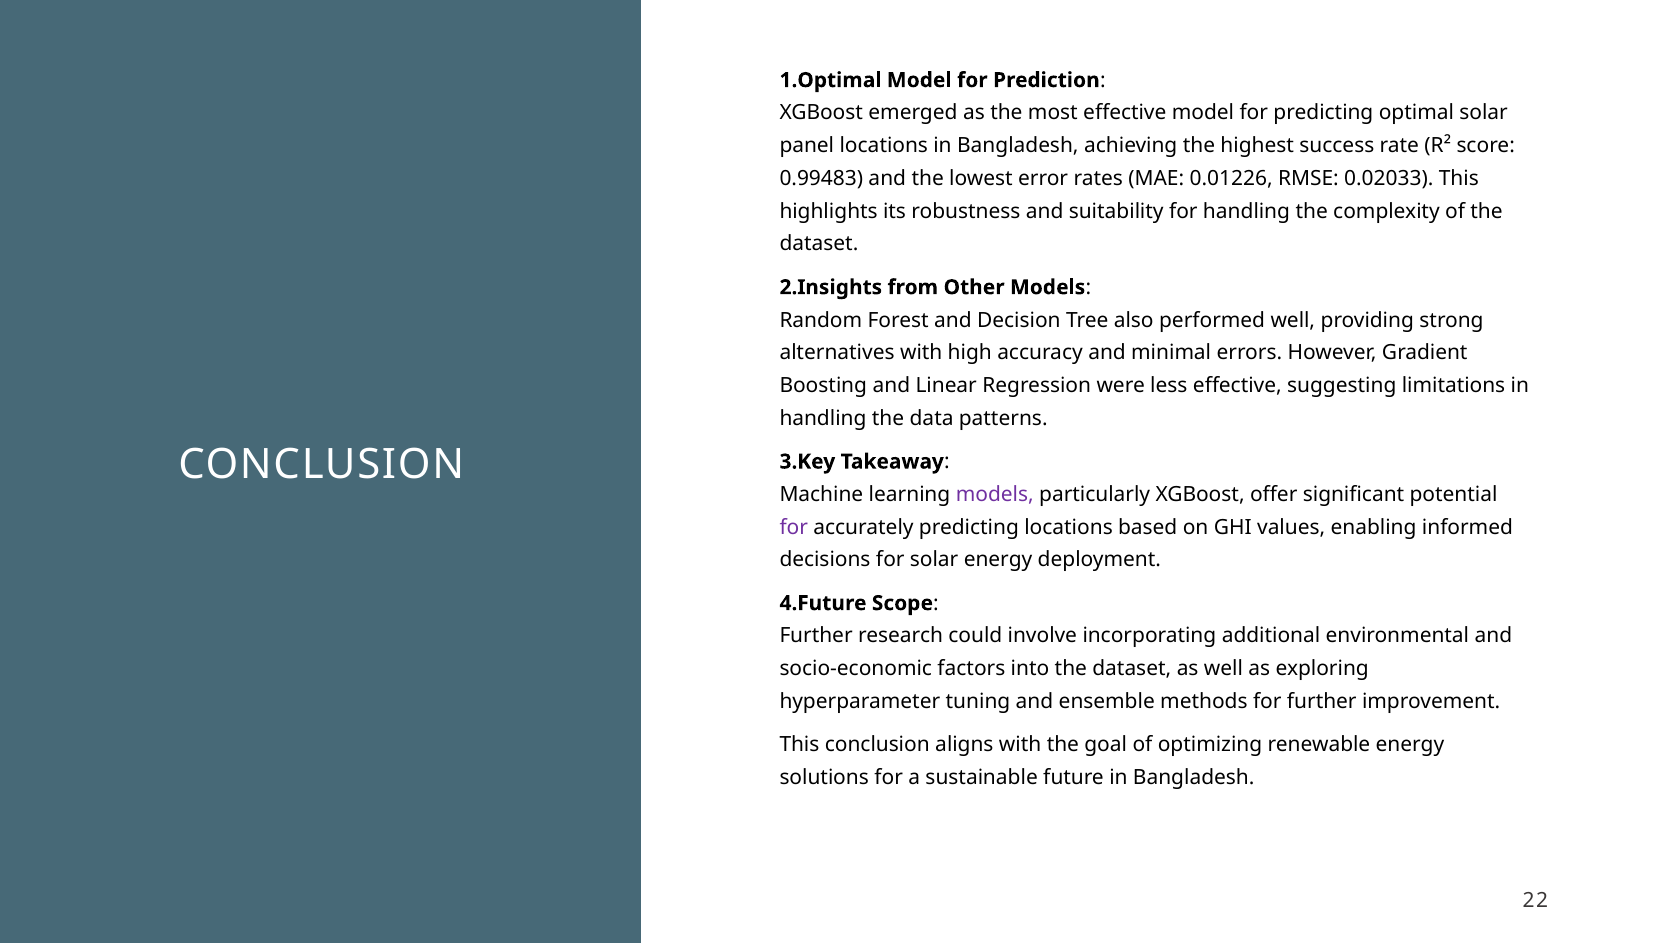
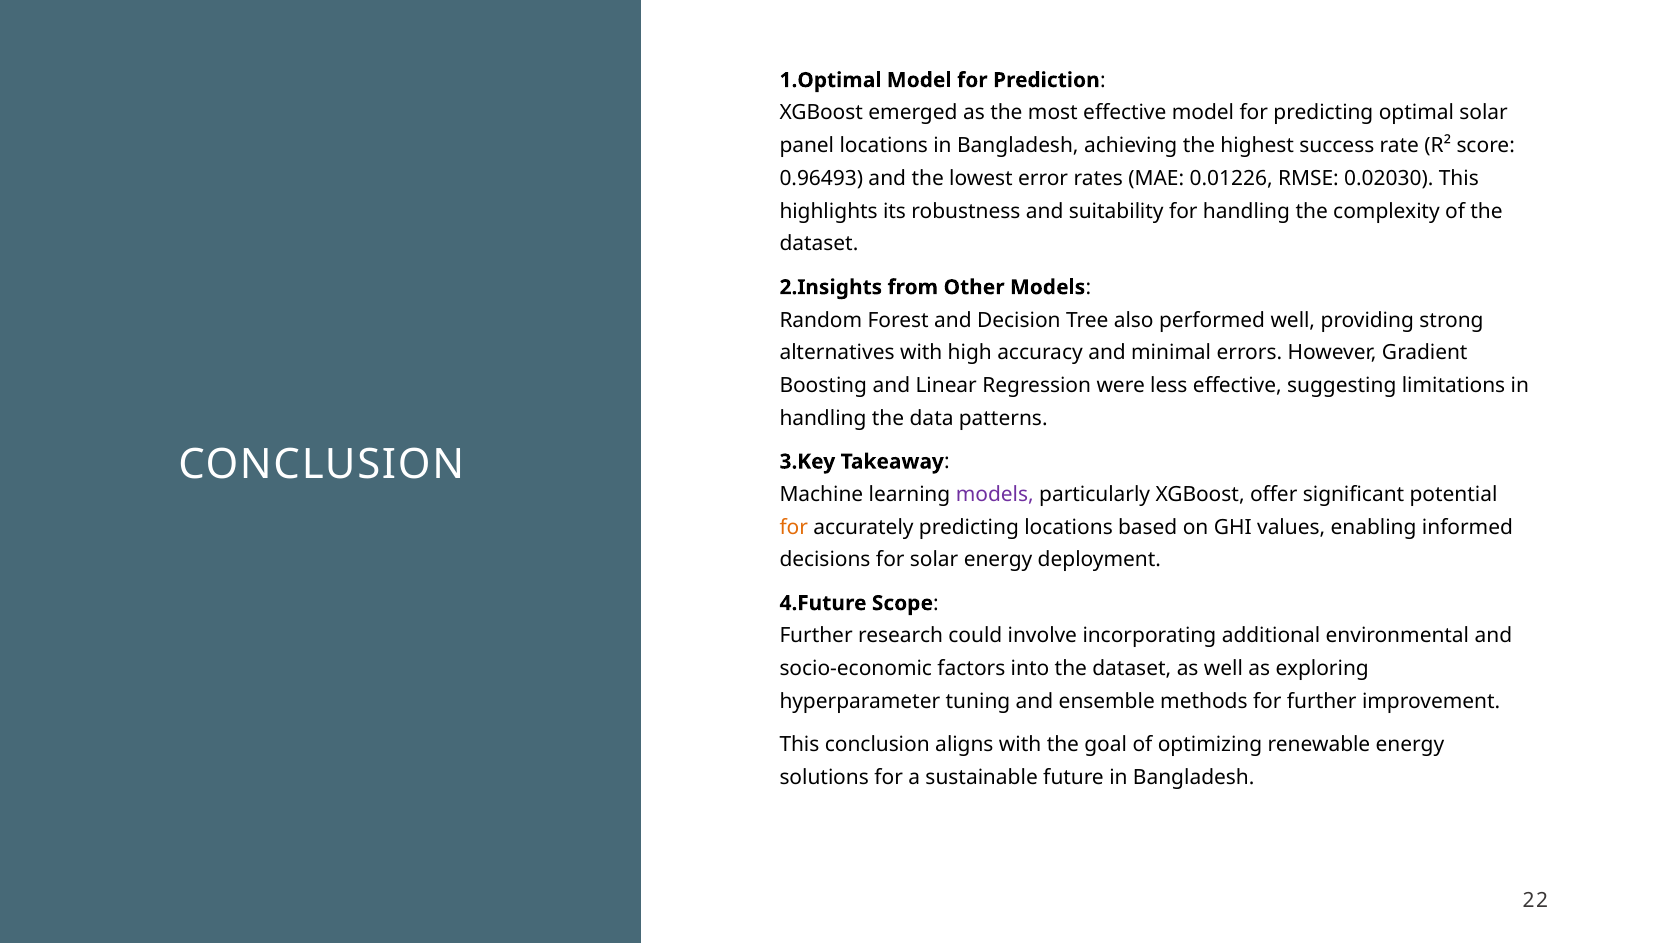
0.99483: 0.99483 -> 0.96493
0.02033: 0.02033 -> 0.02030
for at (794, 527) colour: purple -> orange
